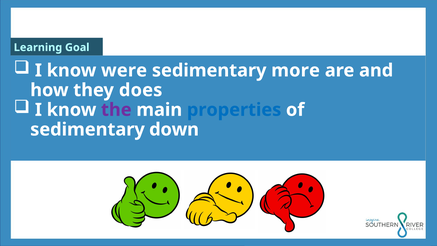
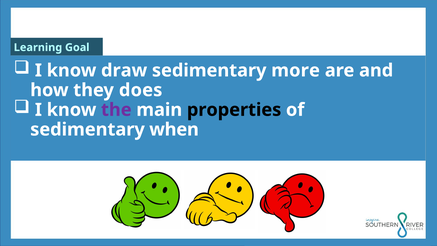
were: were -> draw
properties colour: blue -> black
down: down -> when
